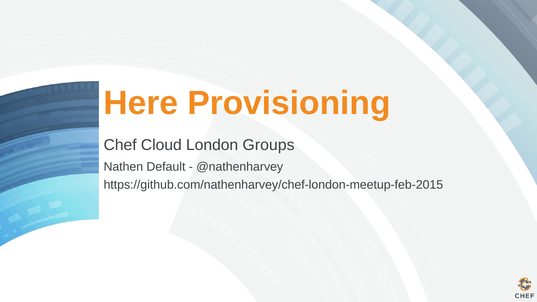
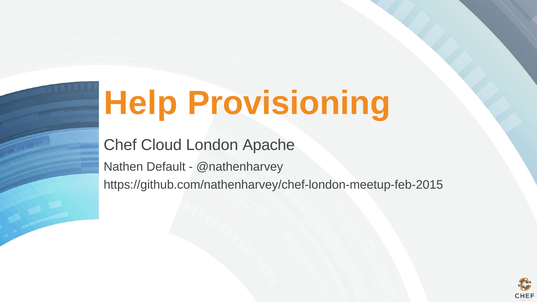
Here: Here -> Help
Groups: Groups -> Apache
